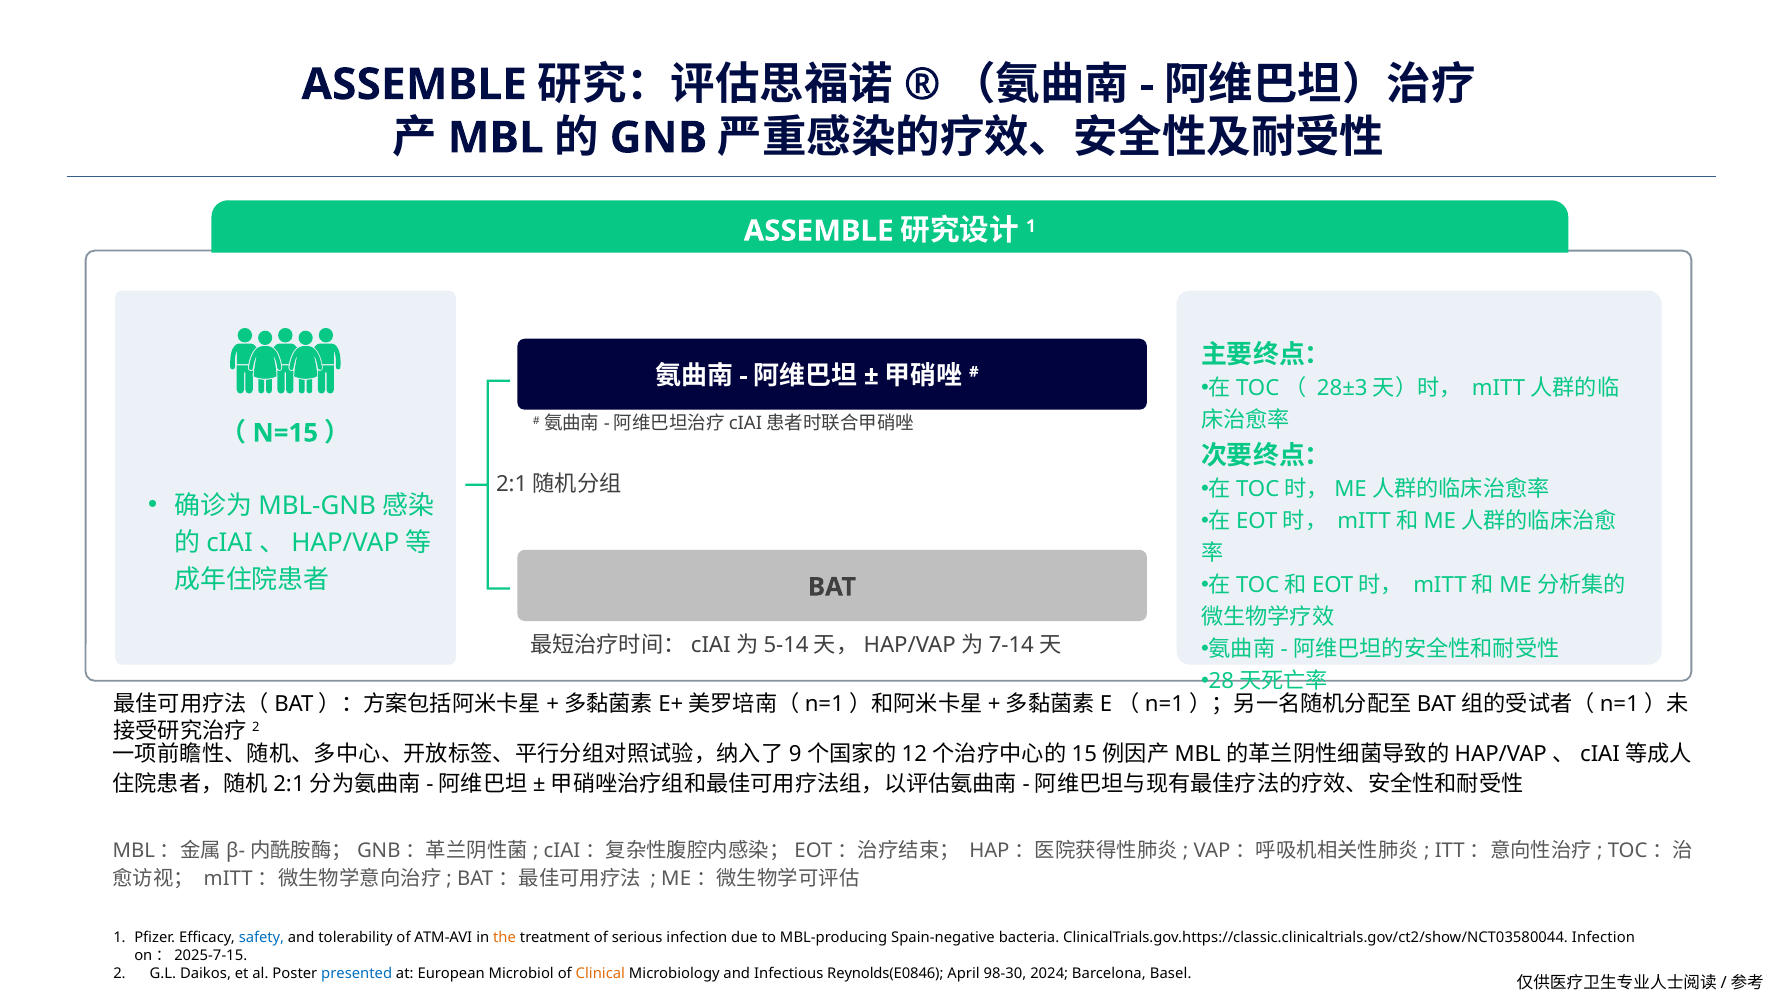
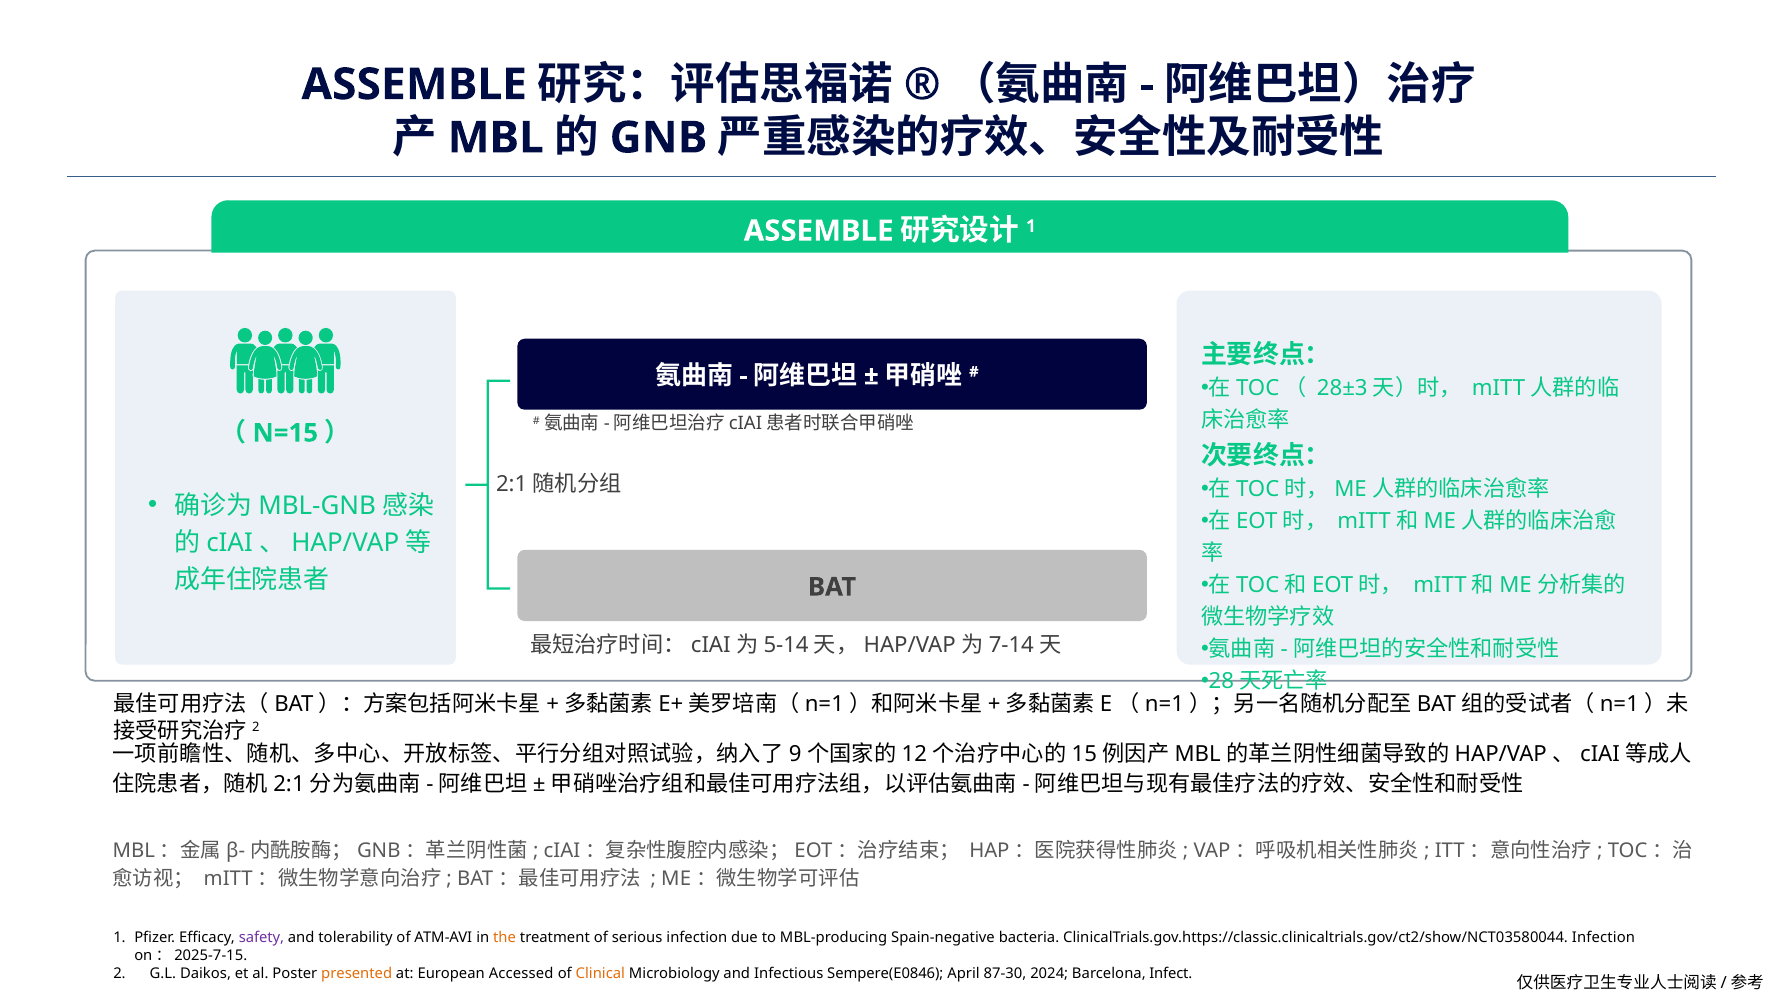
safety colour: blue -> purple
presented colour: blue -> orange
Microbiol: Microbiol -> Accessed
Reynolds(E0846: Reynolds(E0846 -> Sempere(E0846
98-30: 98-30 -> 87-30
Basel: Basel -> Infect
